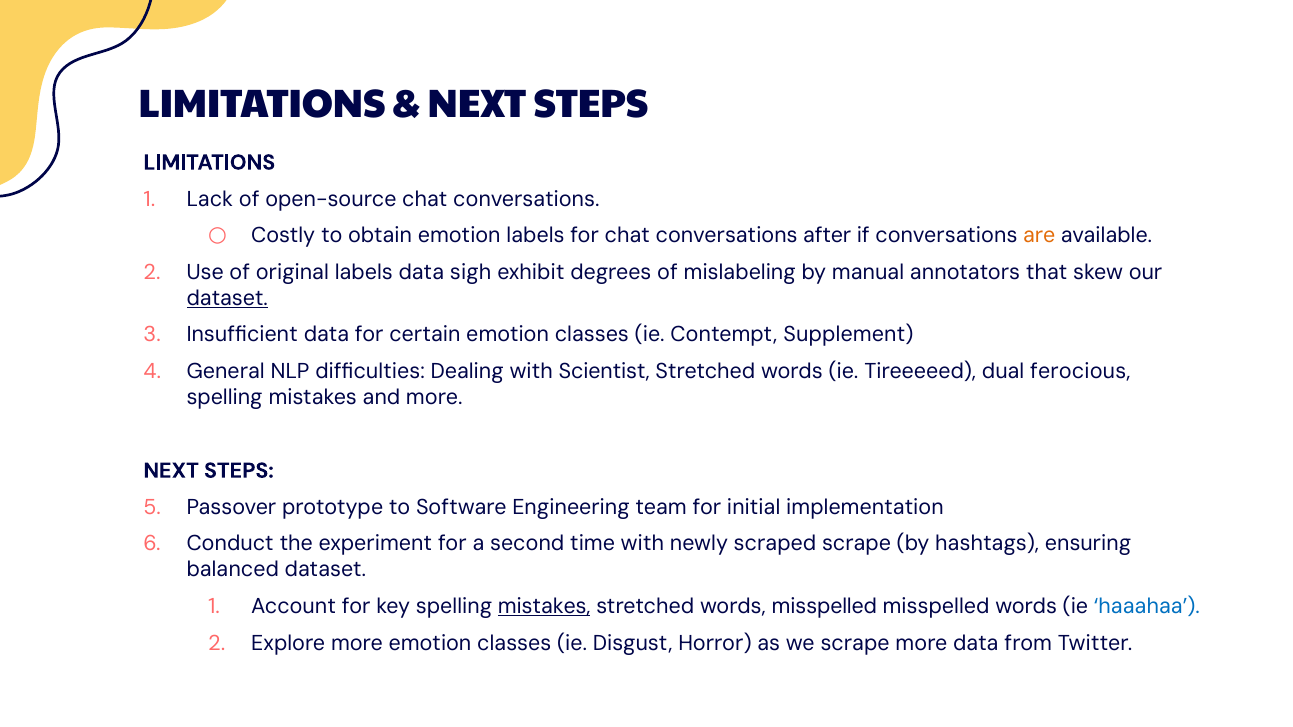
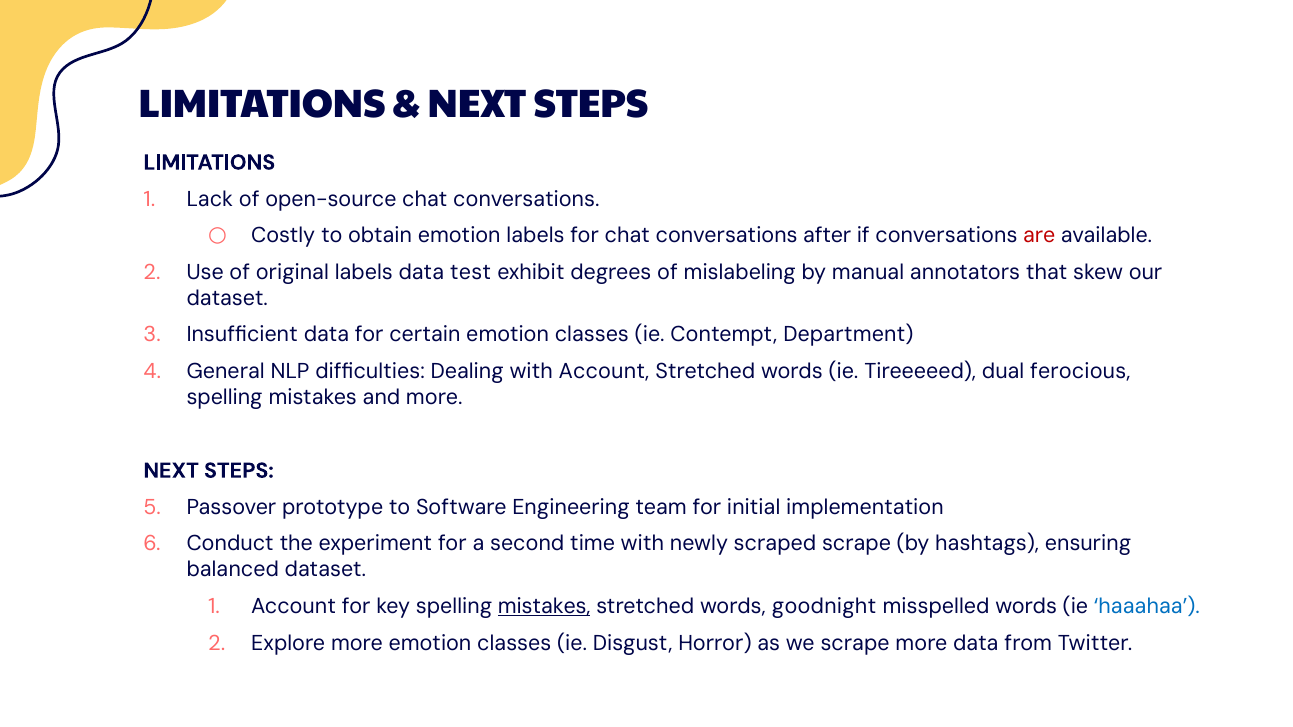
are colour: orange -> red
sigh: sigh -> test
dataset at (227, 298) underline: present -> none
Supplement: Supplement -> Department
with Scientist: Scientist -> Account
words misspelled: misspelled -> goodnight
